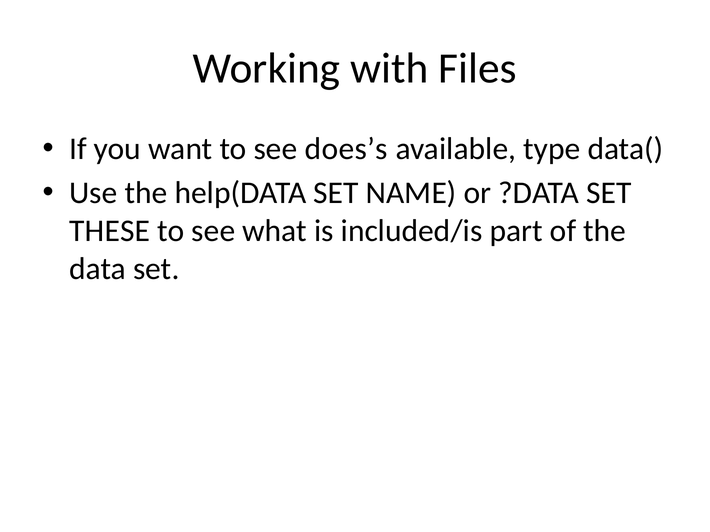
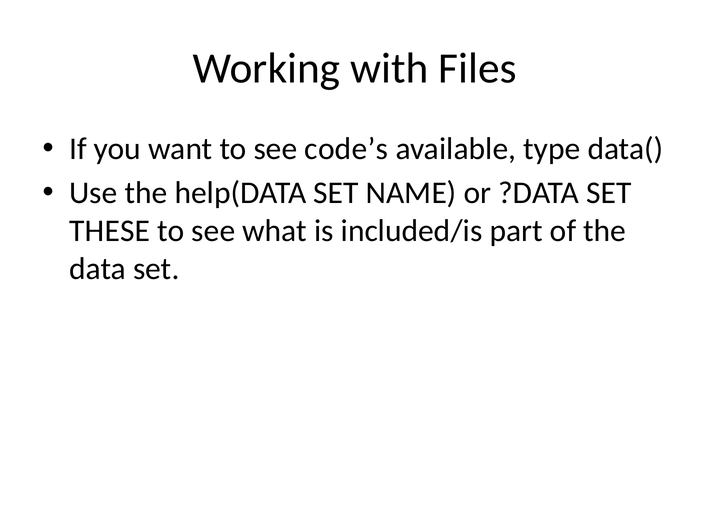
does’s: does’s -> code’s
